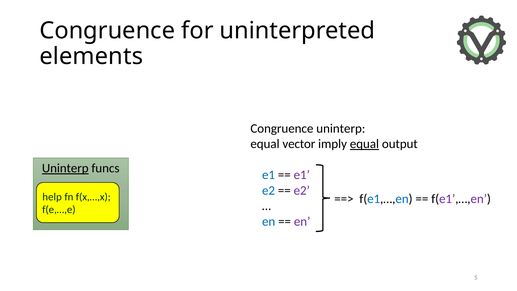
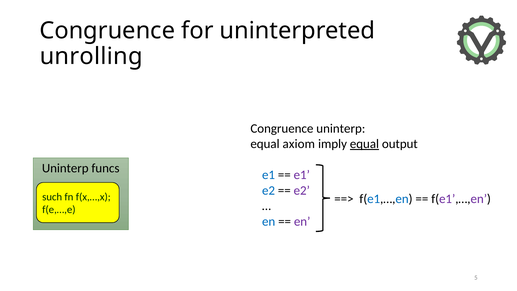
elements: elements -> unrolling
vector: vector -> axiom
Uninterp at (65, 168) underline: present -> none
help: help -> such
